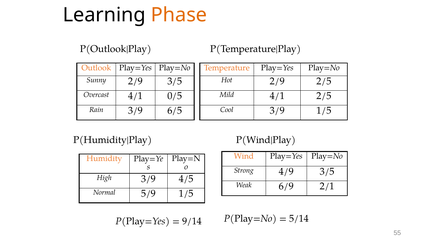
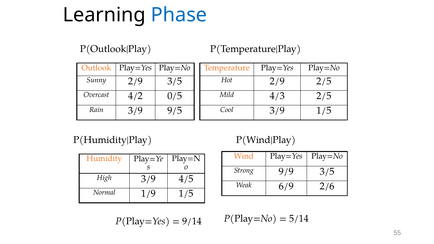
Phase colour: orange -> blue
Overcast 4/1: 4/1 -> 4/2
Mild 4/1: 4/1 -> 4/3
6/5: 6/5 -> 9/5
4/9: 4/9 -> 9/9
2/1: 2/1 -> 2/6
5/9: 5/9 -> 1/9
